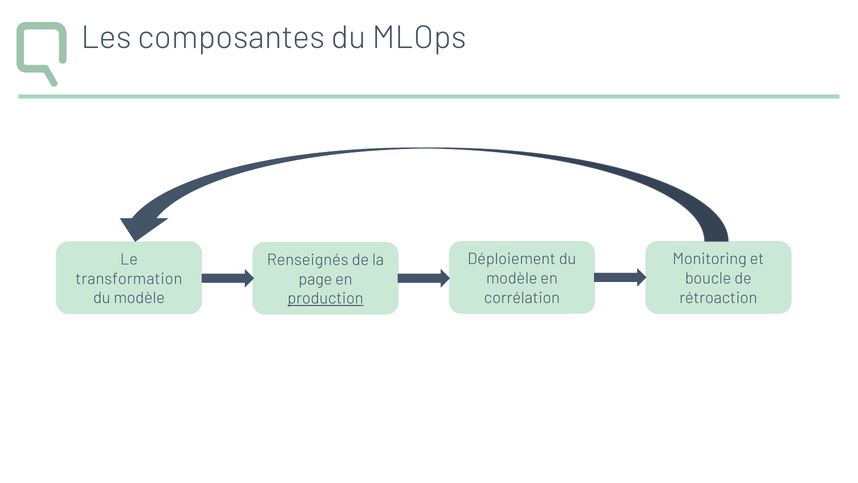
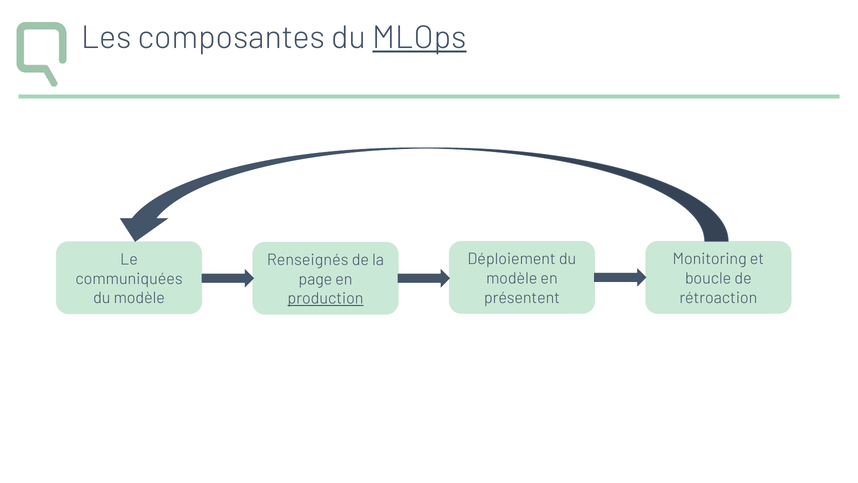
MLOps underline: none -> present
transformation: transformation -> communiquées
corrélation: corrélation -> présentent
